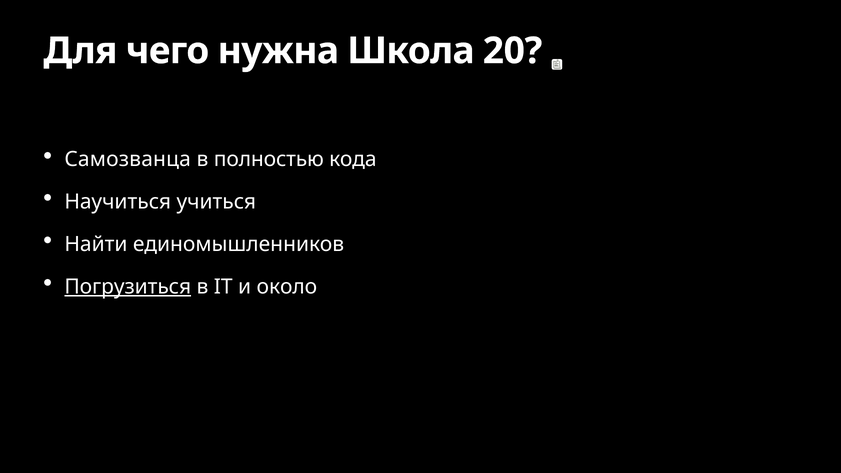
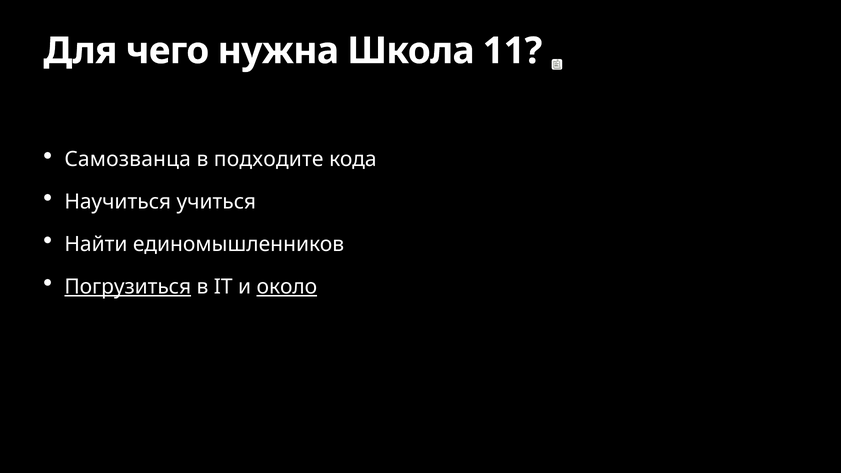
20: 20 -> 11
полностью: полностью -> подходите
около underline: none -> present
